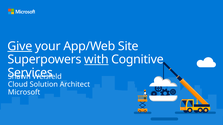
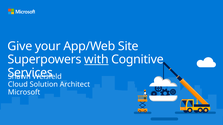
Give underline: present -> none
